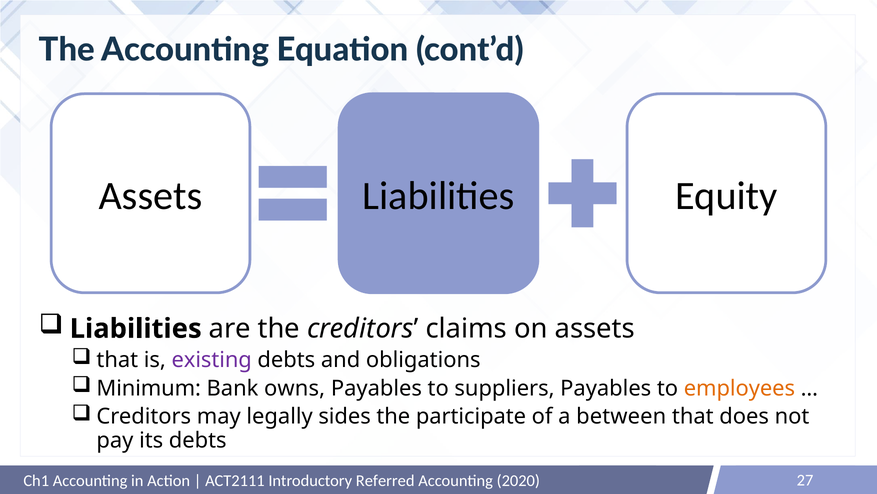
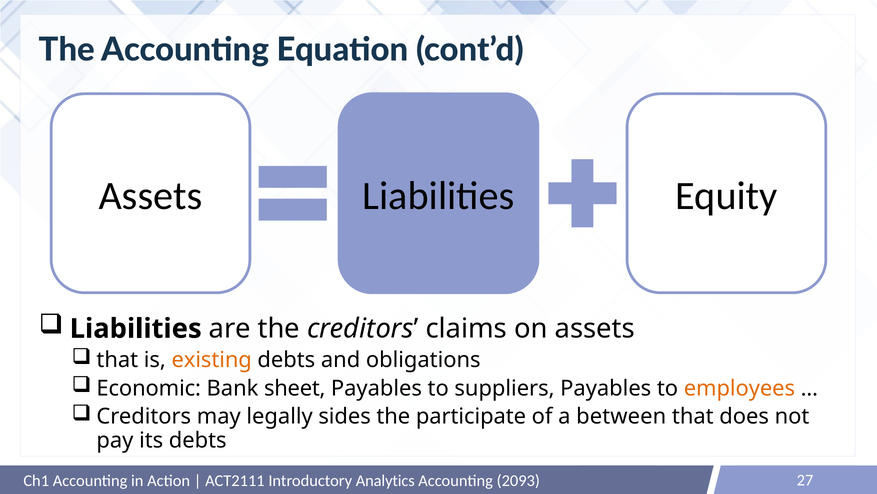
existing colour: purple -> orange
Minimum: Minimum -> Economic
owns: owns -> sheet
Referred: Referred -> Analytics
2020: 2020 -> 2093
